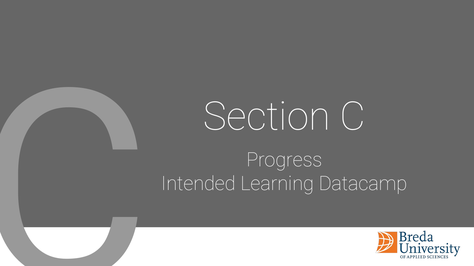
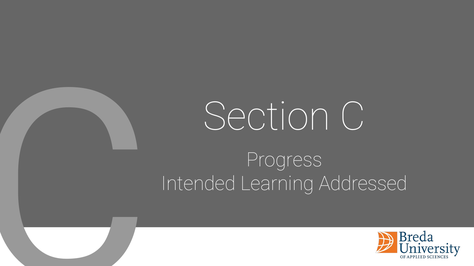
Datacamp: Datacamp -> Addressed
